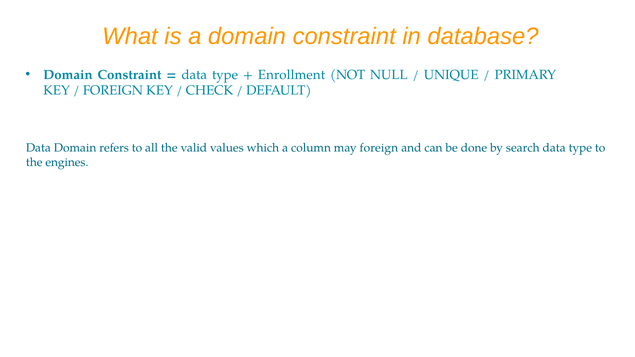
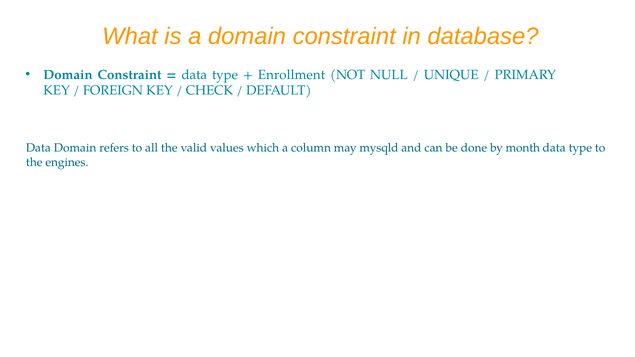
may foreign: foreign -> mysqld
search: search -> month
